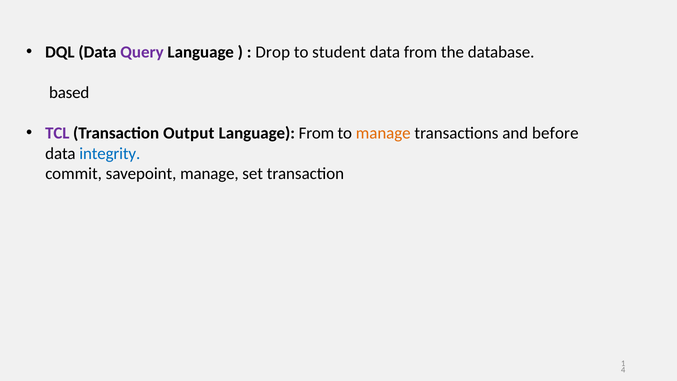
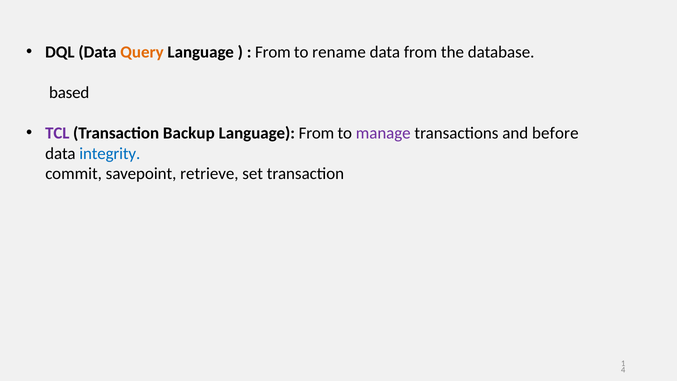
Query colour: purple -> orange
Drop at (273, 52): Drop -> From
student: student -> rename
Output: Output -> Backup
manage at (383, 133) colour: orange -> purple
savepoint manage: manage -> retrieve
